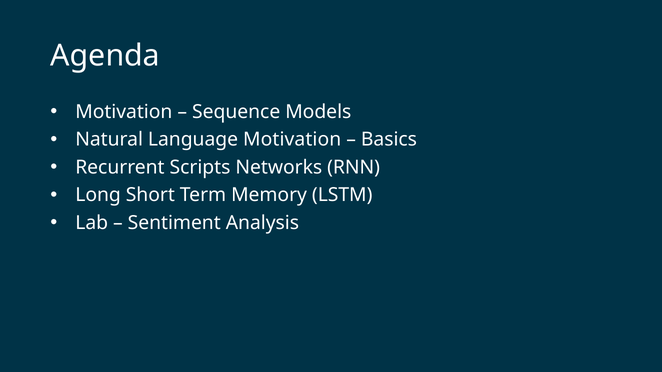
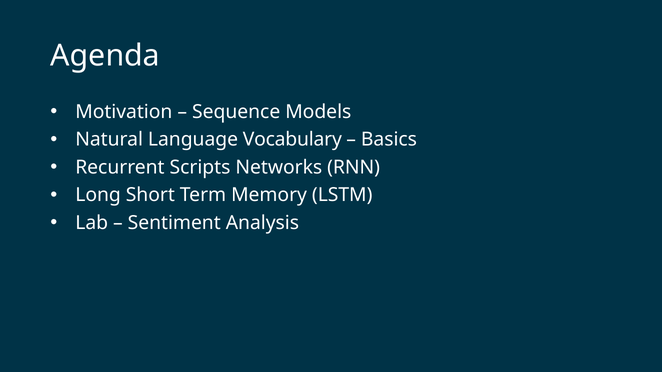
Language Motivation: Motivation -> Vocabulary
